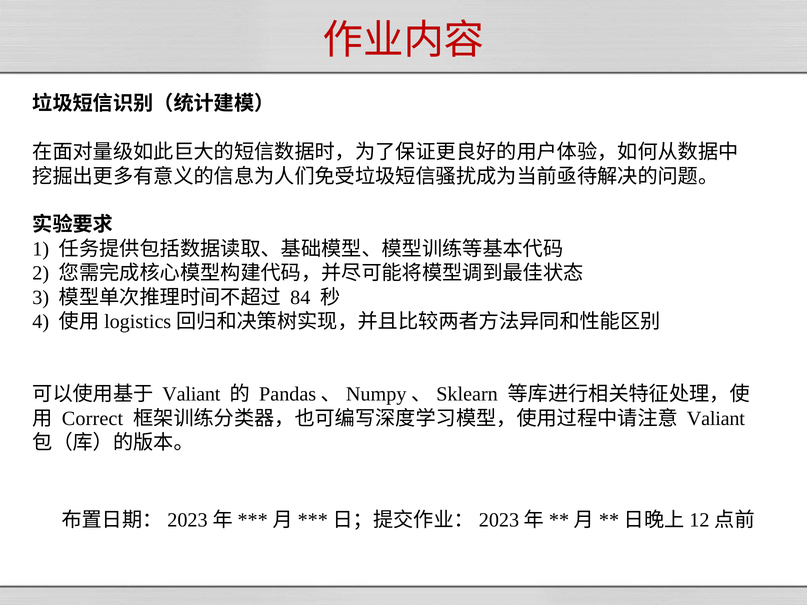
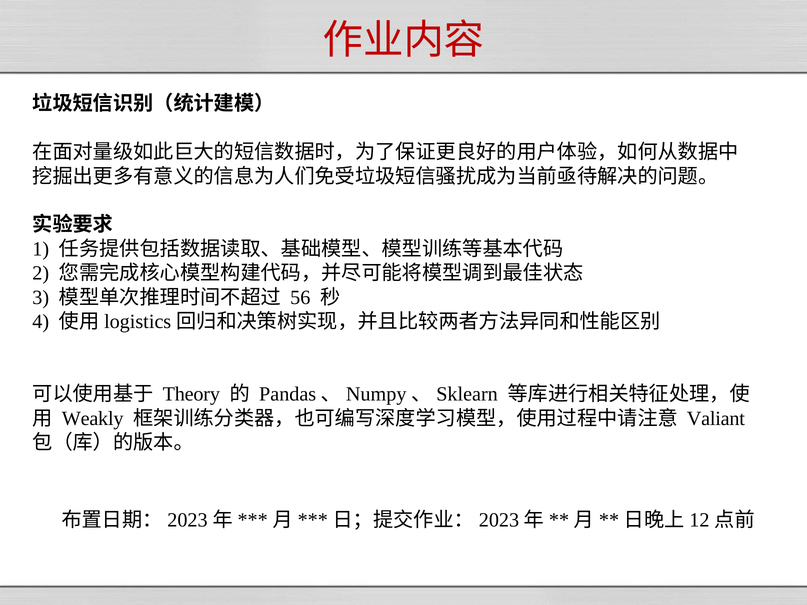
84: 84 -> 56
Valiant at (191, 394): Valiant -> Theory
Correct: Correct -> Weakly
